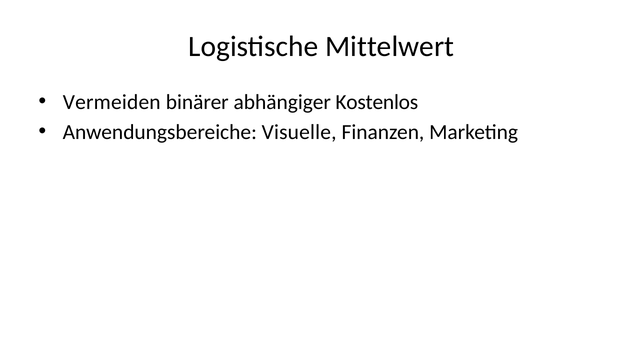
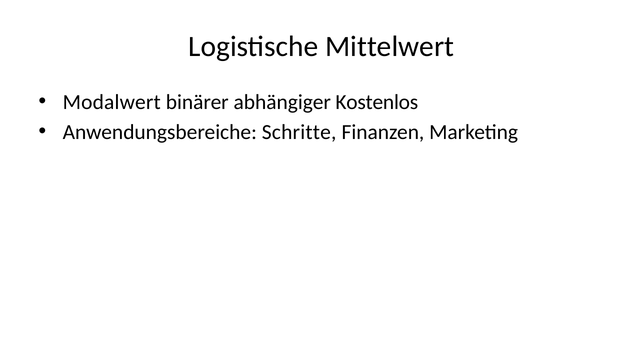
Vermeiden: Vermeiden -> Modalwert
Visuelle: Visuelle -> Schritte
